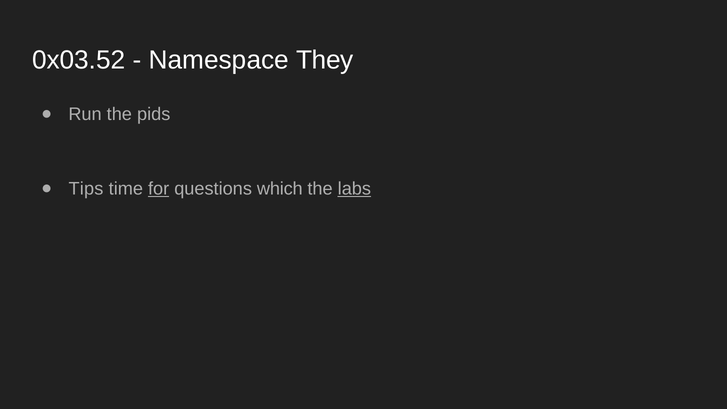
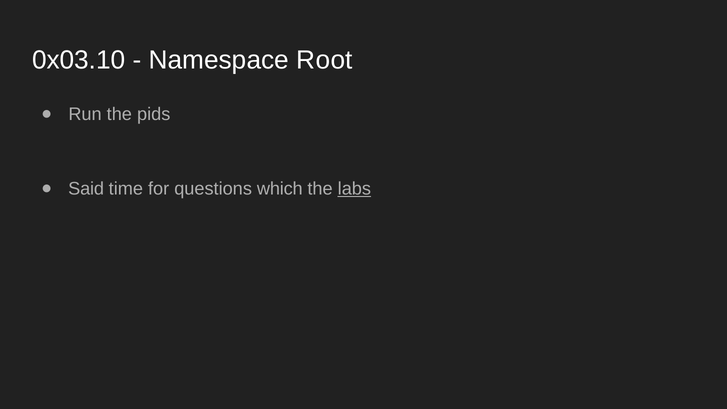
0x03.52: 0x03.52 -> 0x03.10
They: They -> Root
Tips: Tips -> Said
for underline: present -> none
